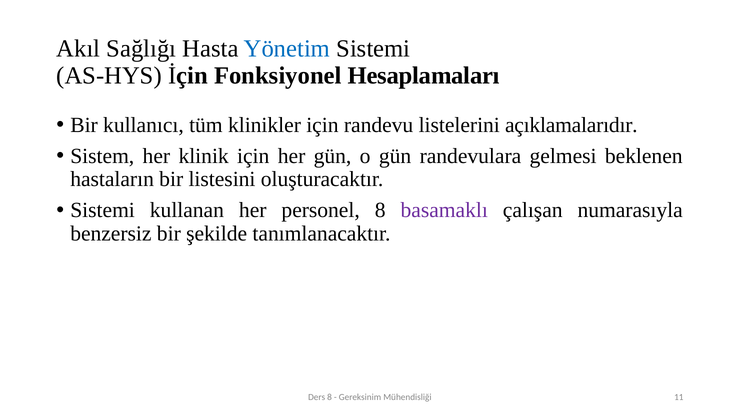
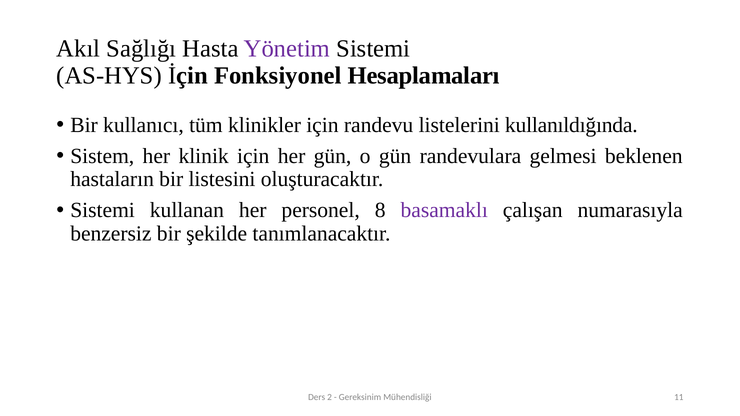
Yönetim colour: blue -> purple
açıklamalarıdır: açıklamalarıdır -> kullanıldığında
Ders 8: 8 -> 2
